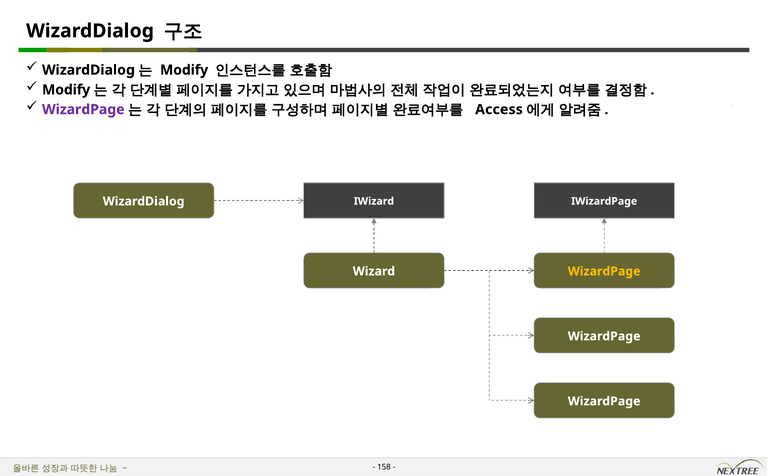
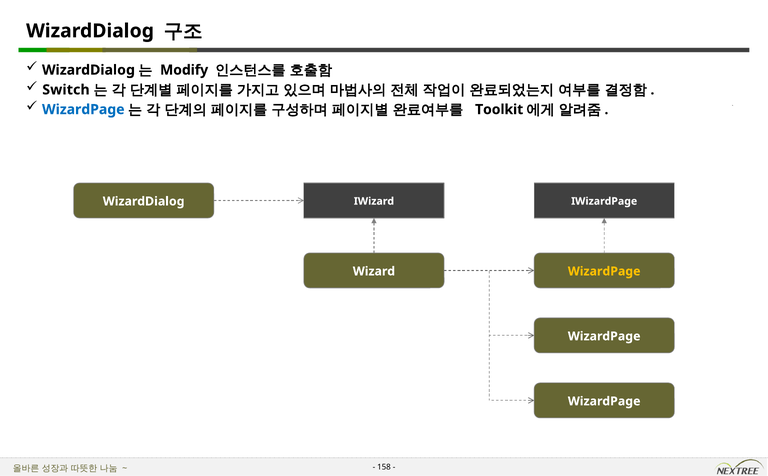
Modify at (66, 90): Modify -> Switch
WizardPage at (83, 110) colour: purple -> blue
Access: Access -> Toolkit
